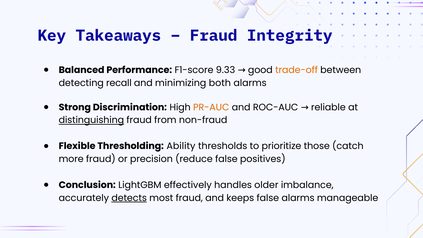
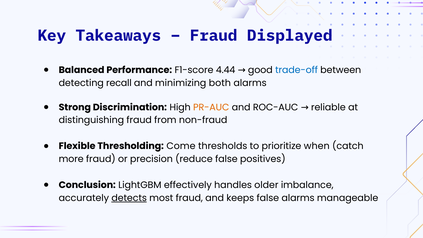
Integrity: Integrity -> Displayed
9.33: 9.33 -> 4.44
trade-off colour: orange -> blue
distinguishing underline: present -> none
Ability: Ability -> Come
those: those -> when
